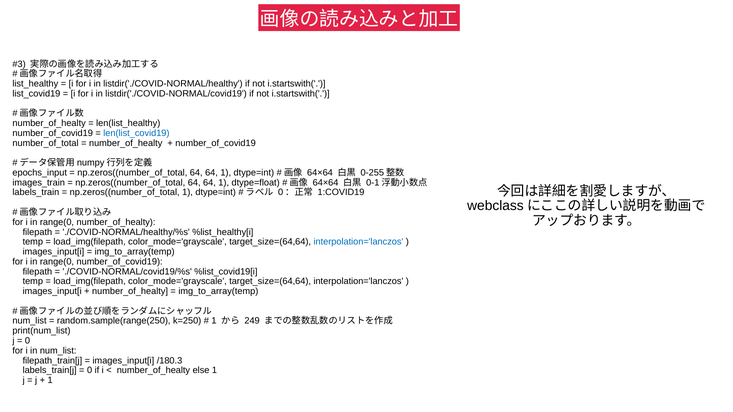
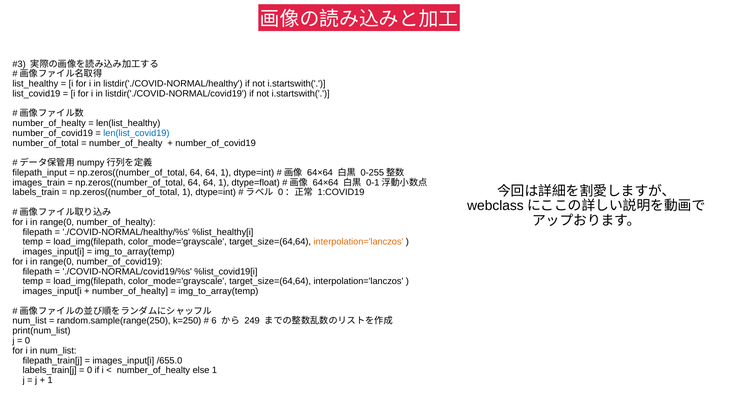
epochs_input: epochs_input -> filepath_input
interpolation='lanczos at (358, 242) colour: blue -> orange
1 at (214, 321): 1 -> 6
/180.3: /180.3 -> /655.0
